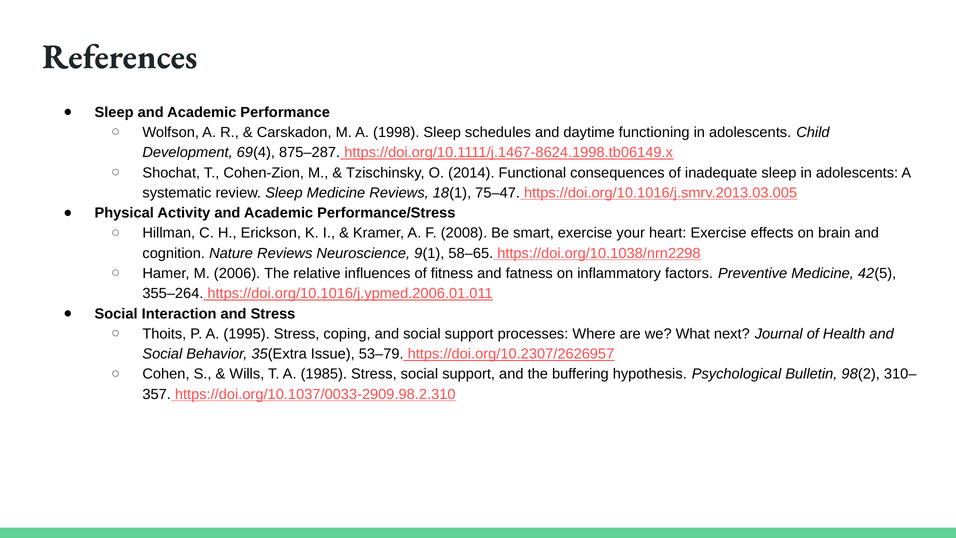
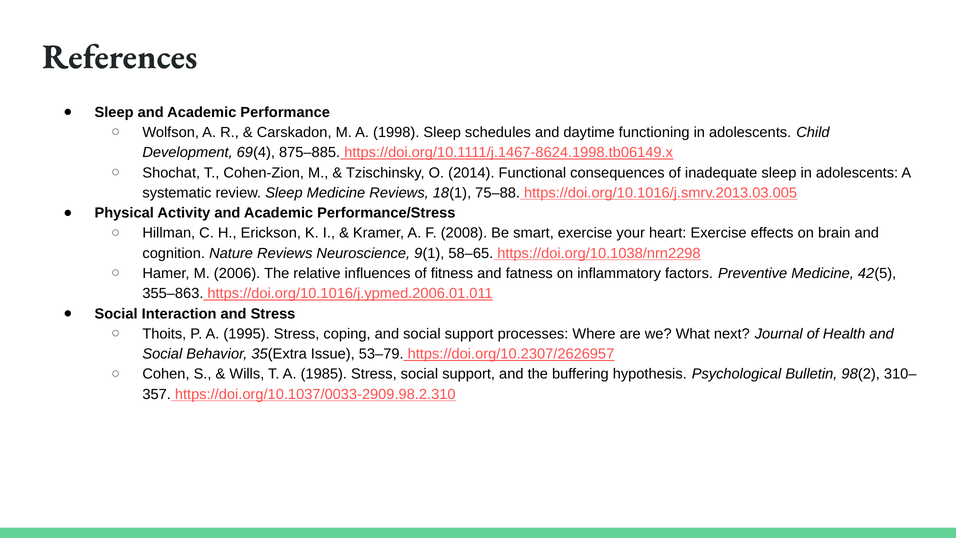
875–287: 875–287 -> 875–885
75–47: 75–47 -> 75–88
355–264: 355–264 -> 355–863
